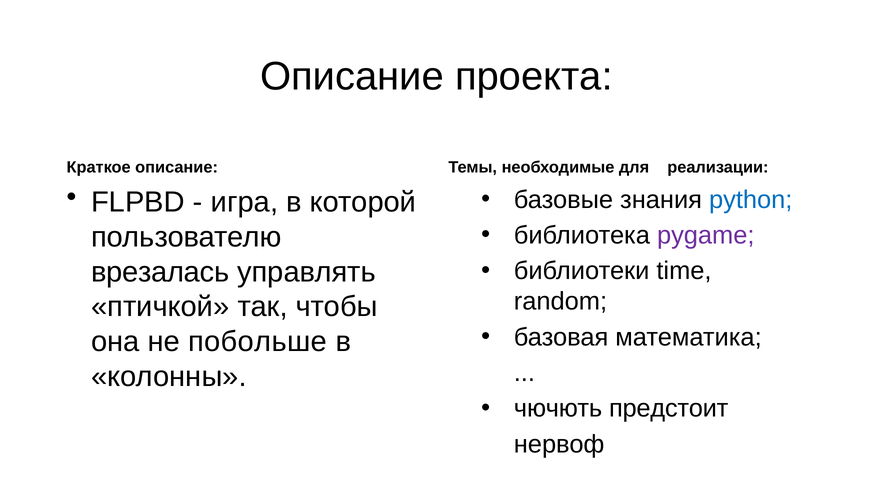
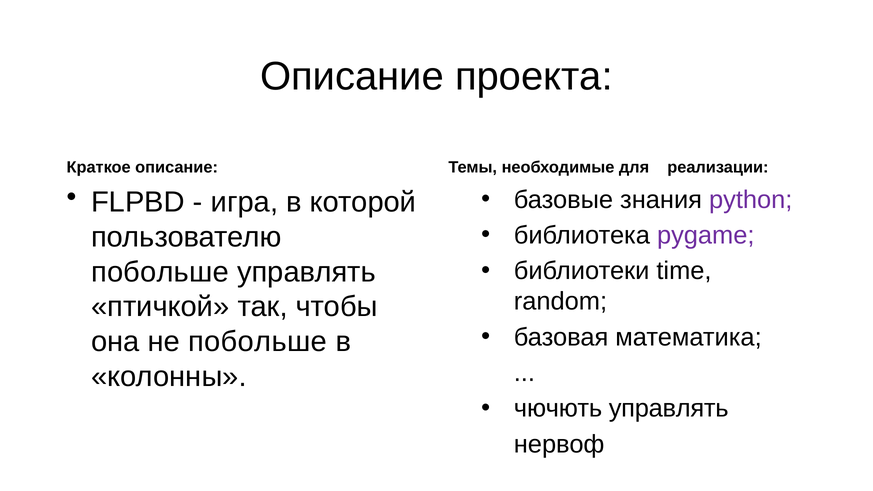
python colour: blue -> purple
врезалась at (160, 272): врезалась -> побольше
чючють предстоит: предстоит -> управлять
